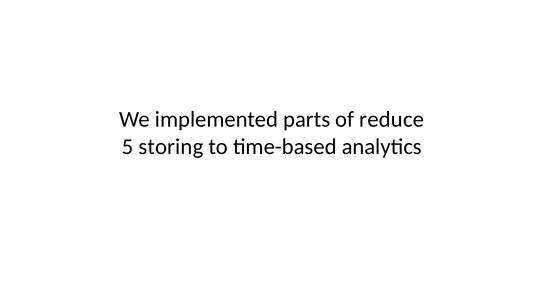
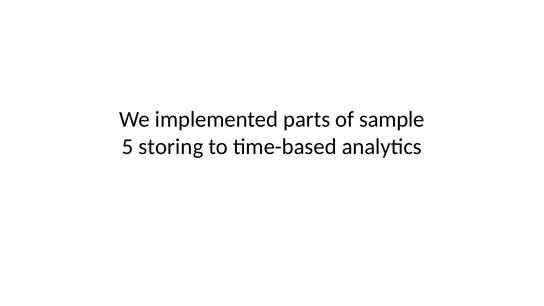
reduce: reduce -> sample
